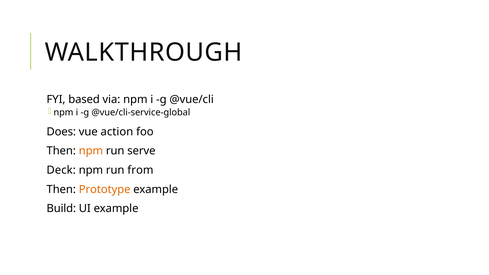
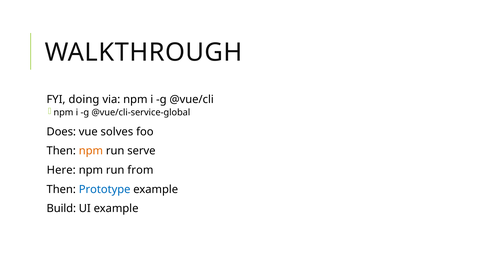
based: based -> doing
action: action -> solves
Deck: Deck -> Here
Prototype colour: orange -> blue
